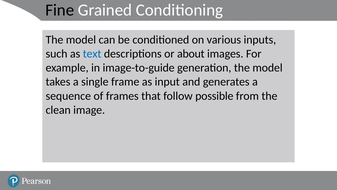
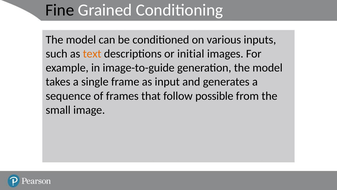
text colour: blue -> orange
about: about -> initial
clean: clean -> small
